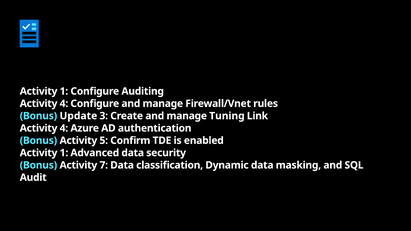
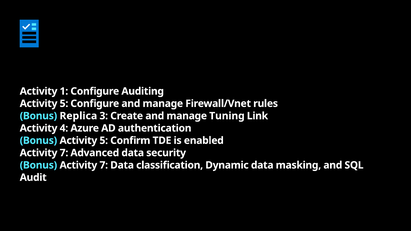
4 at (64, 104): 4 -> 5
Update: Update -> Replica
1 at (64, 153): 1 -> 7
